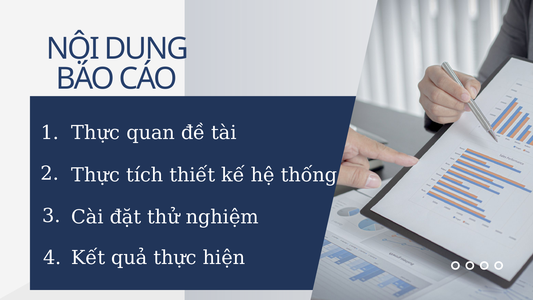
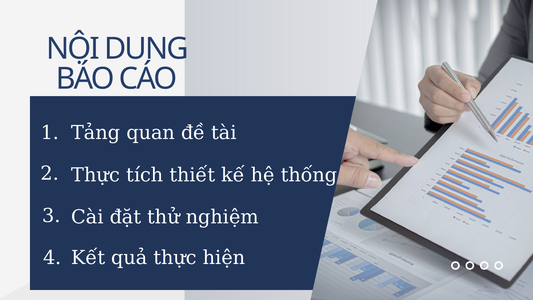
Thực at (96, 133): Thực -> Tảng
